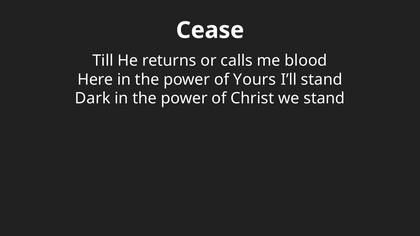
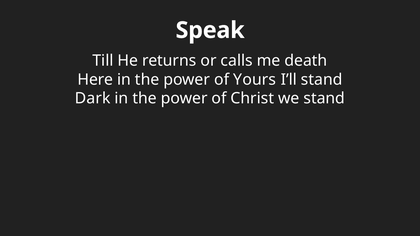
Cease: Cease -> Speak
blood: blood -> death
